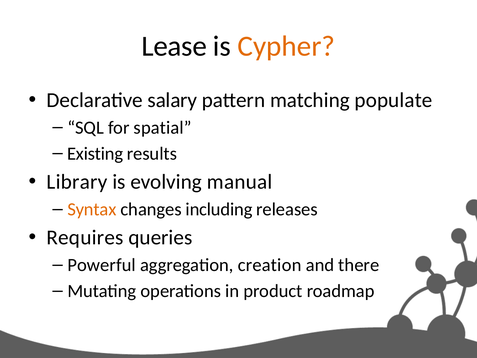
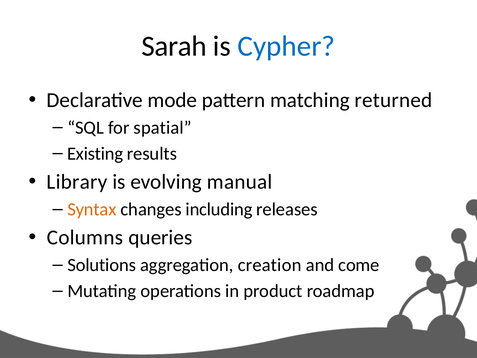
Lease: Lease -> Sarah
Cypher colour: orange -> blue
salary: salary -> mode
populate: populate -> returned
Requires: Requires -> Columns
Powerful: Powerful -> Solutions
there: there -> come
